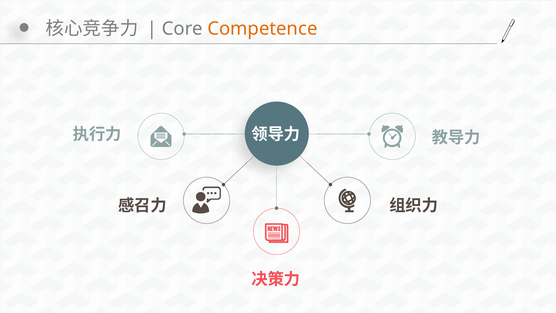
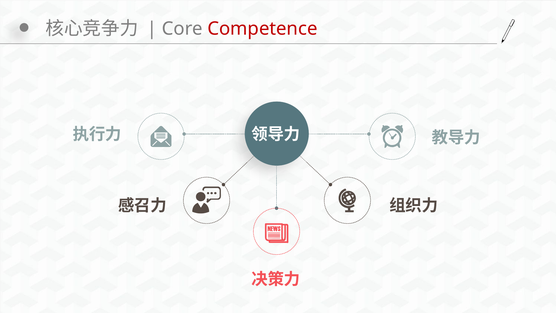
Competence colour: orange -> red
